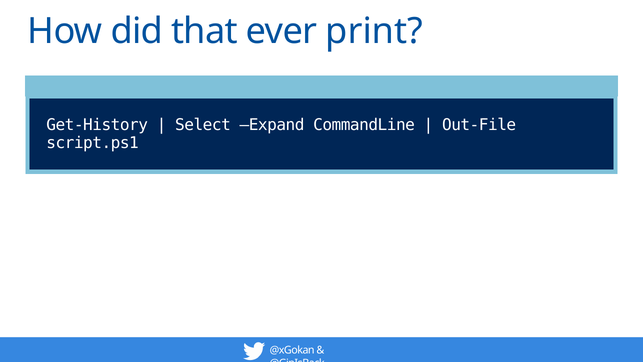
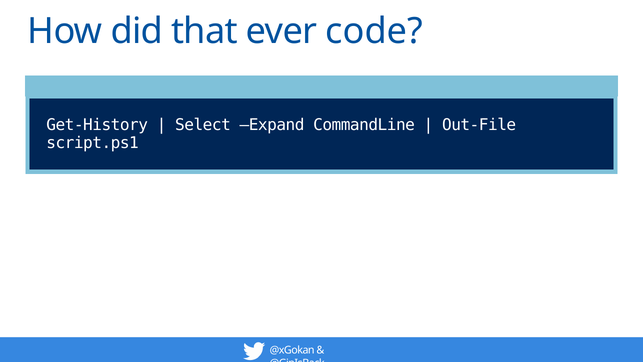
print: print -> code
